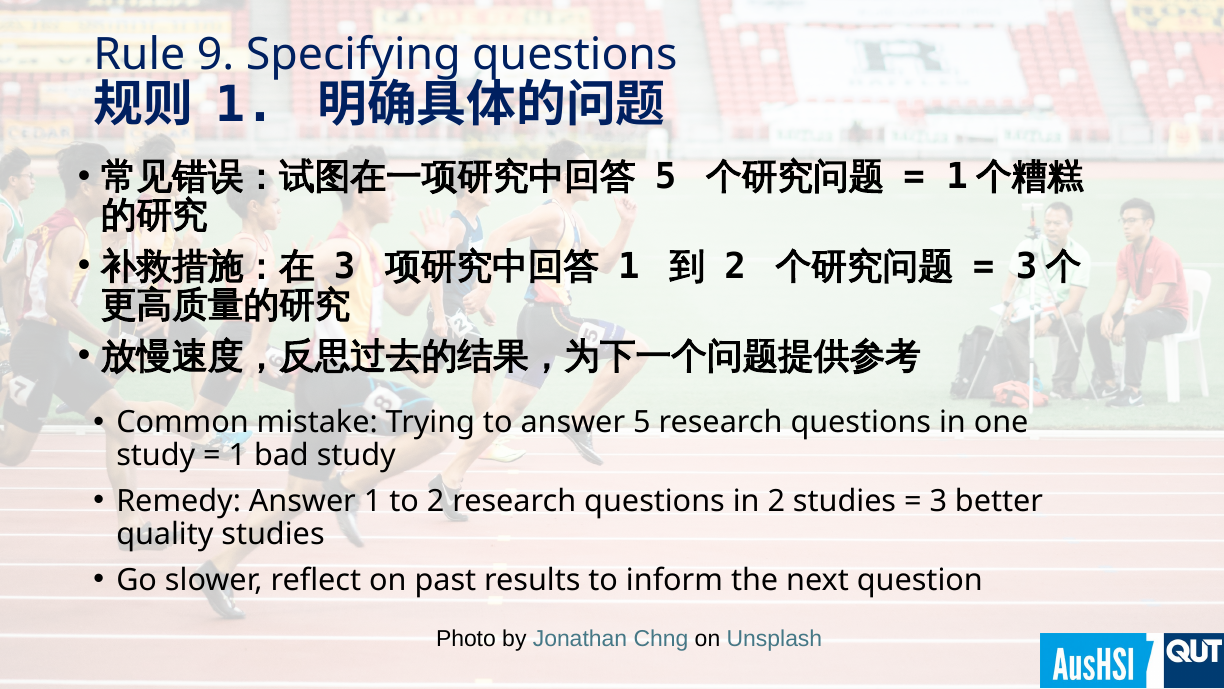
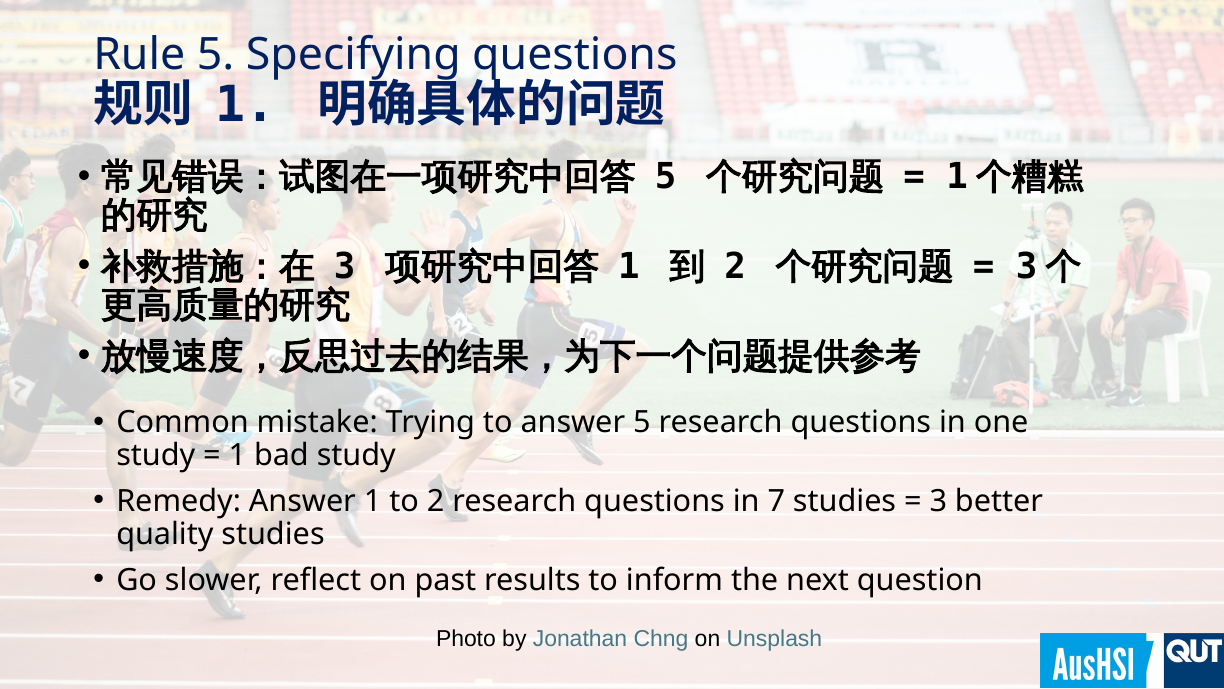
Rule 9: 9 -> 5
in 2: 2 -> 7
